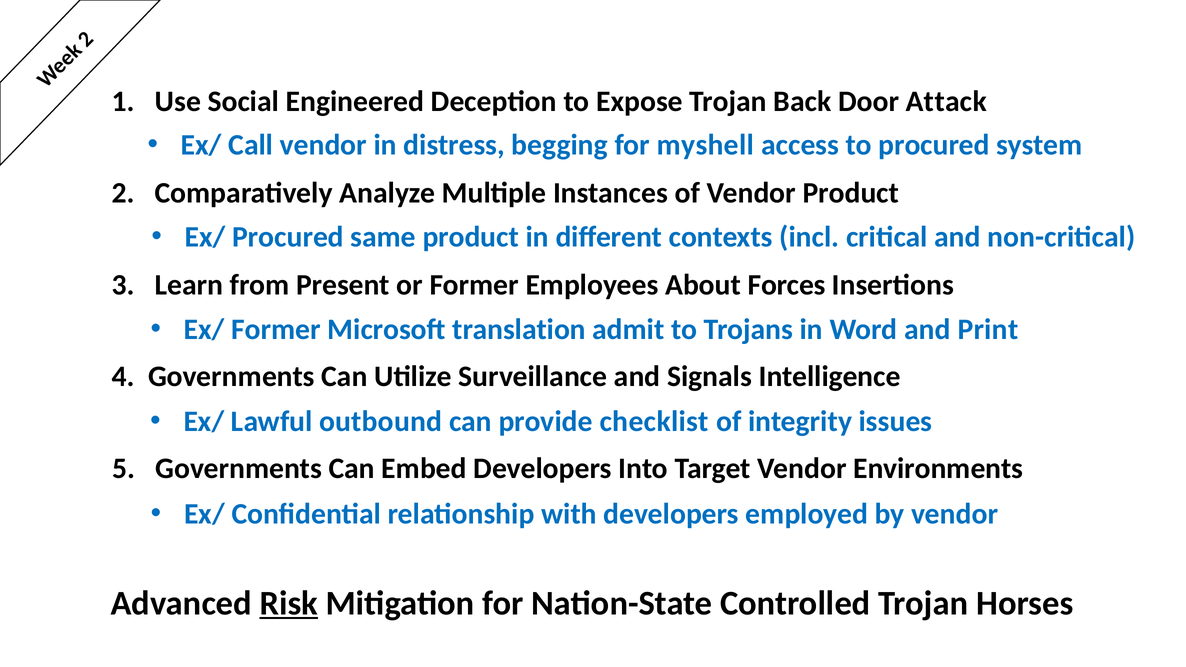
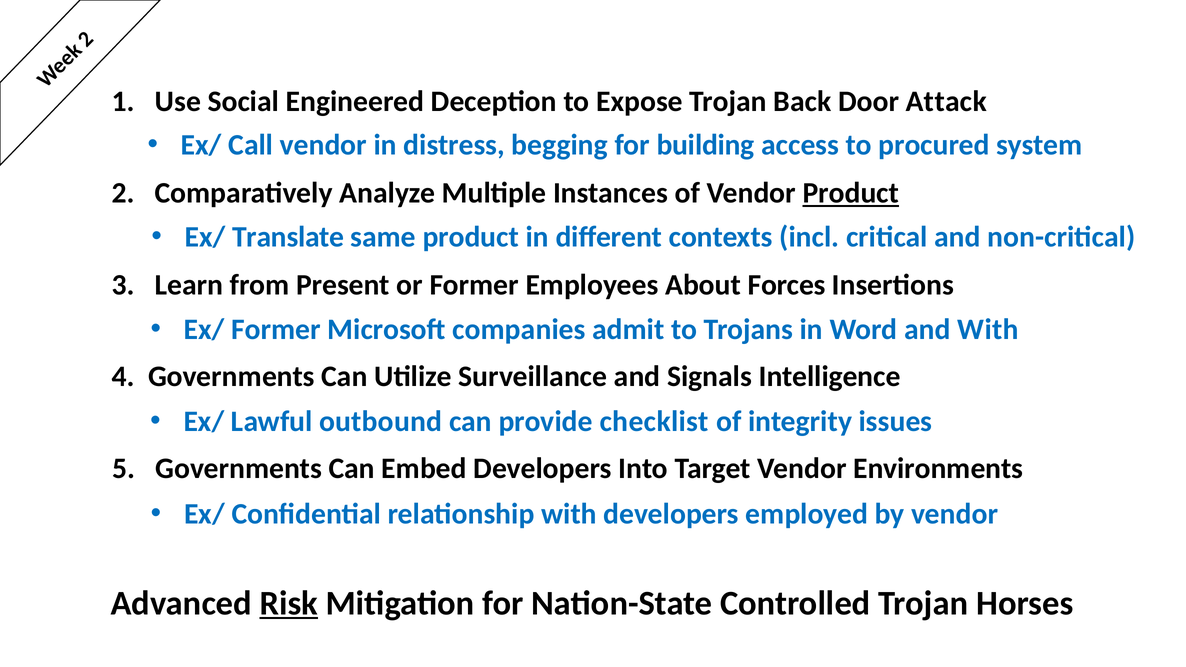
myshell: myshell -> building
Product at (851, 193) underline: none -> present
Ex/ Procured: Procured -> Translate
translation: translation -> companies
and Print: Print -> With
